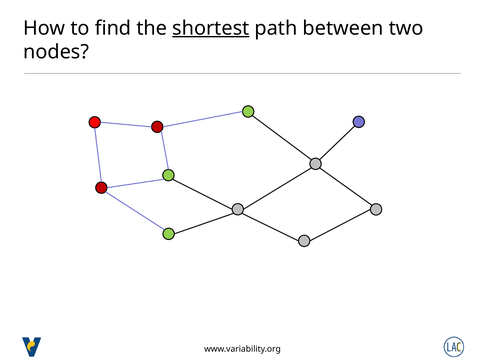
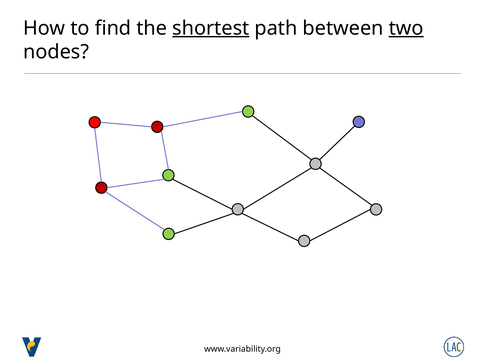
two underline: none -> present
